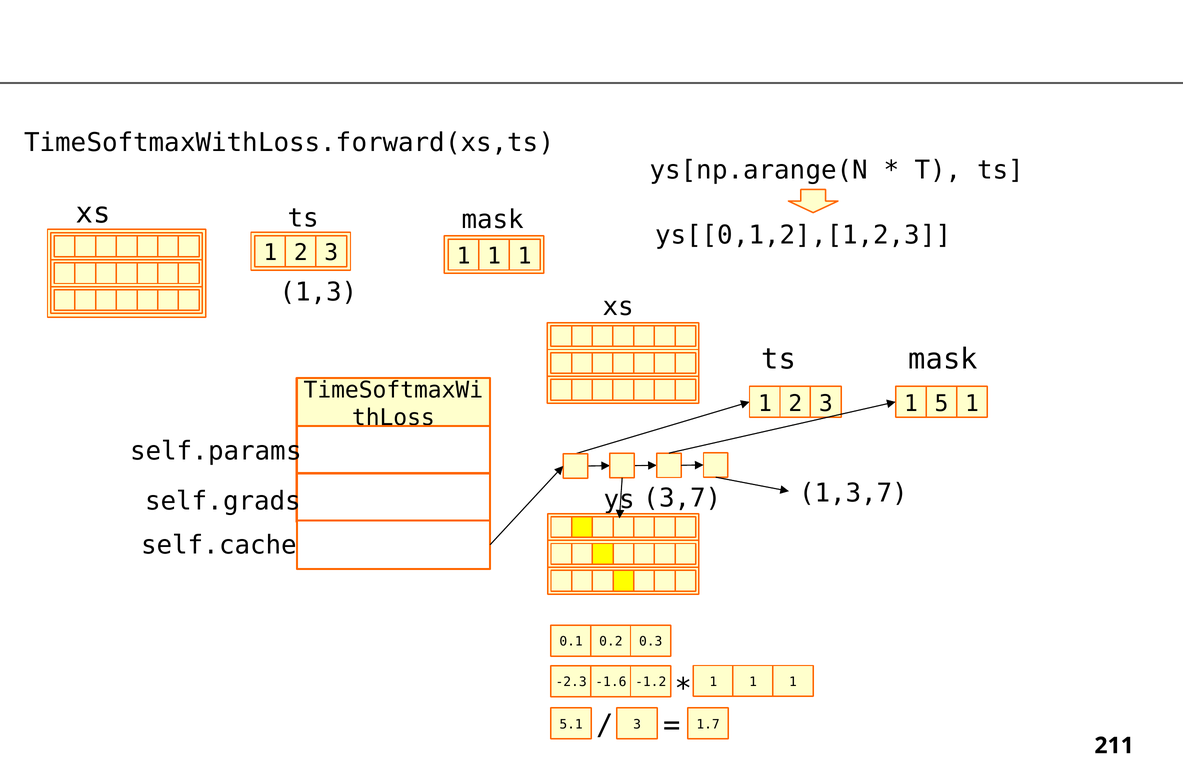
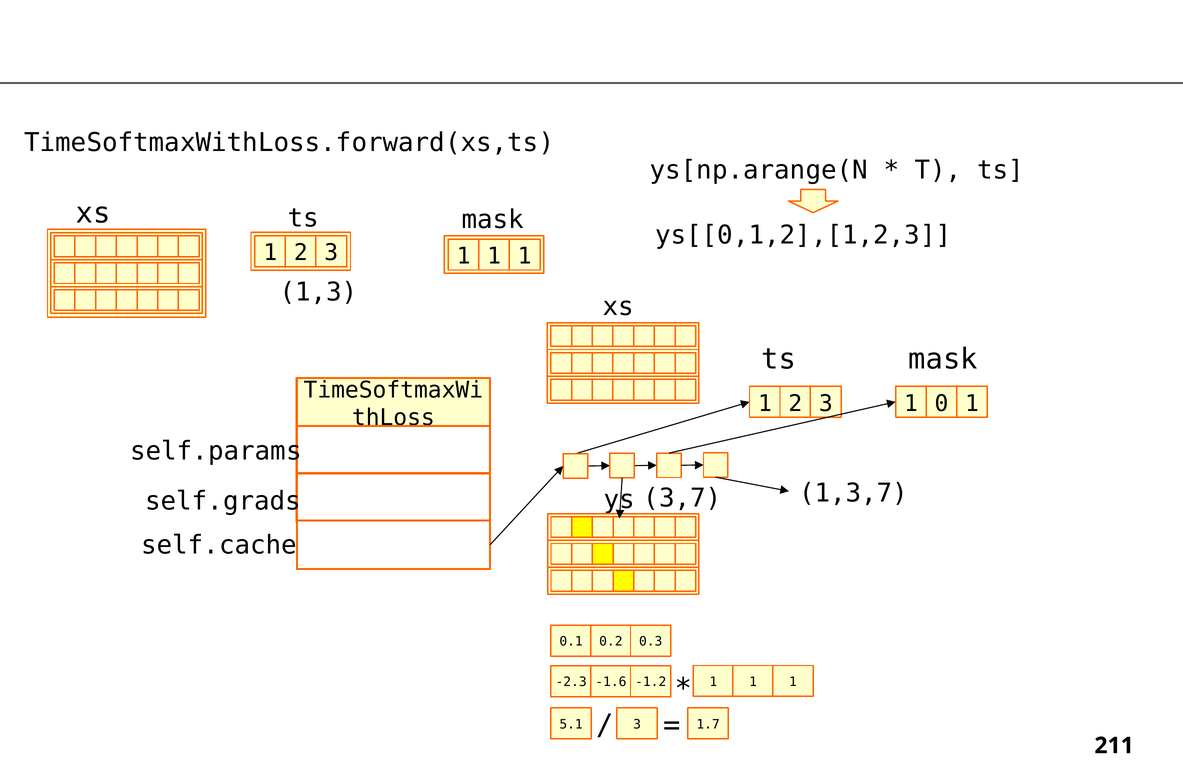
5: 5 -> 0
